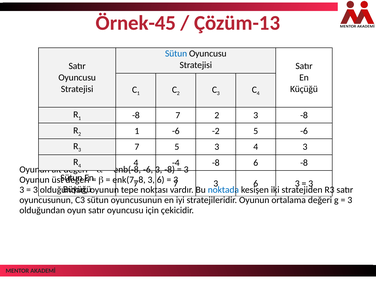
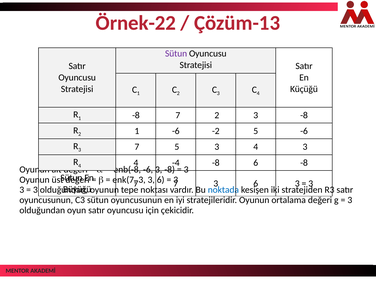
Örnek-45: Örnek-45 -> Örnek-22
Sütun at (176, 54) colour: blue -> purple
8 at (142, 180): 8 -> 3
